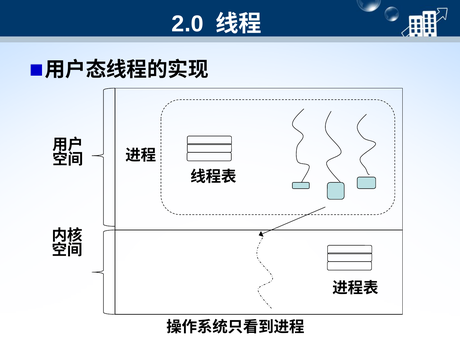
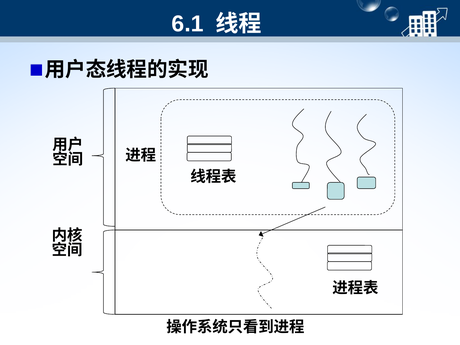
2.0: 2.0 -> 6.1
